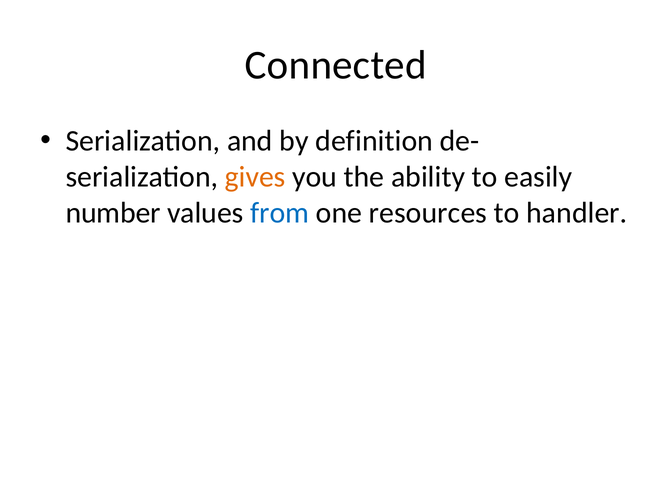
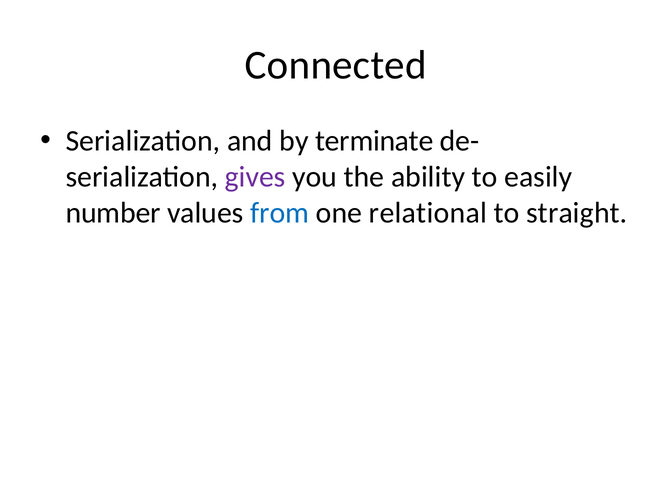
definition: definition -> terminate
gives colour: orange -> purple
resources: resources -> relational
handler: handler -> straight
